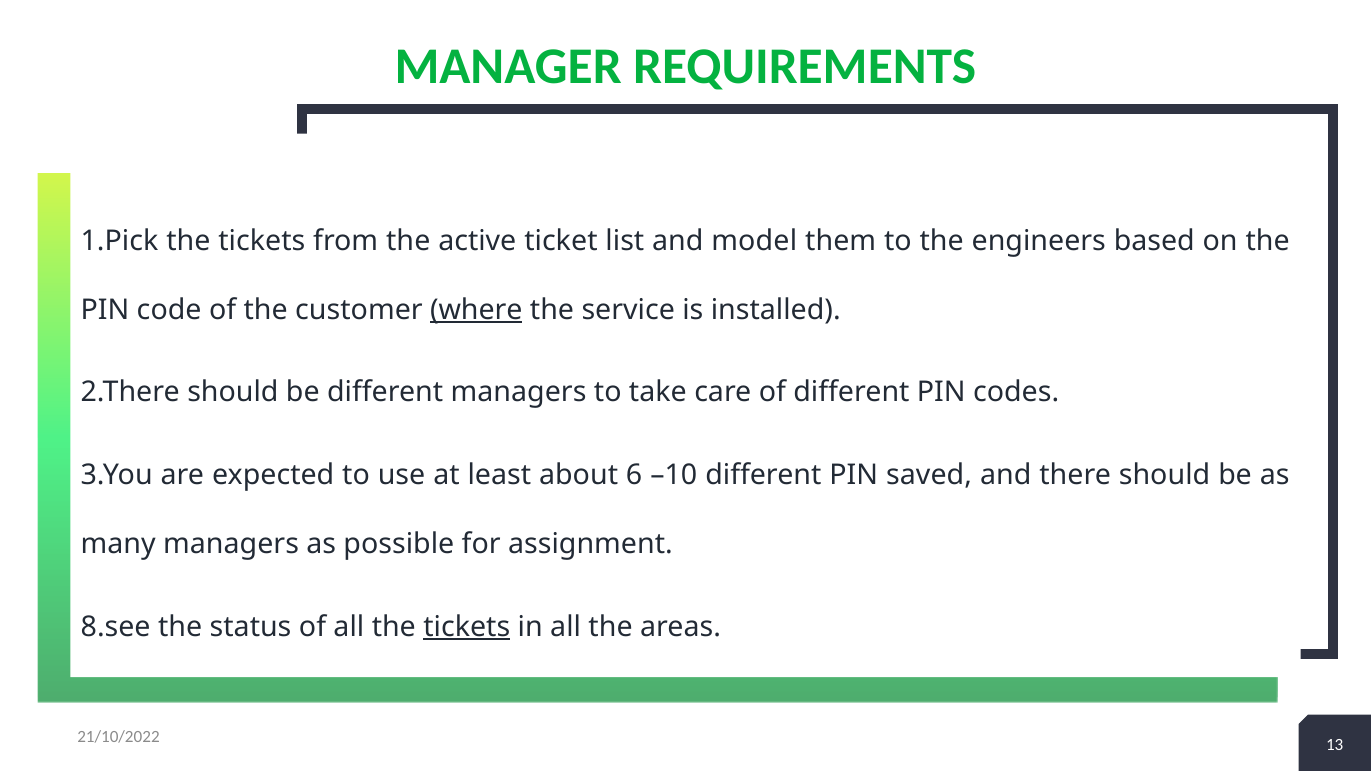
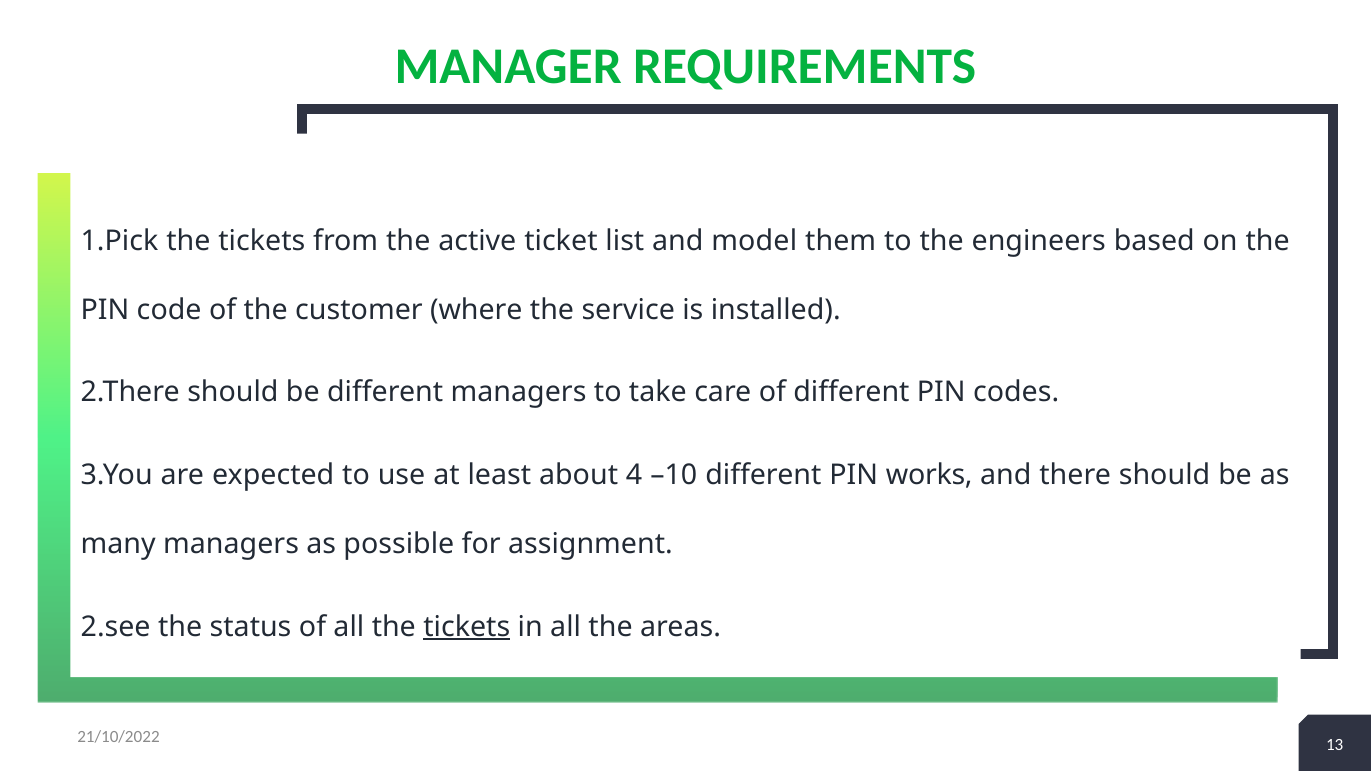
where underline: present -> none
6: 6 -> 4
saved: saved -> works
8.see: 8.see -> 2.see
